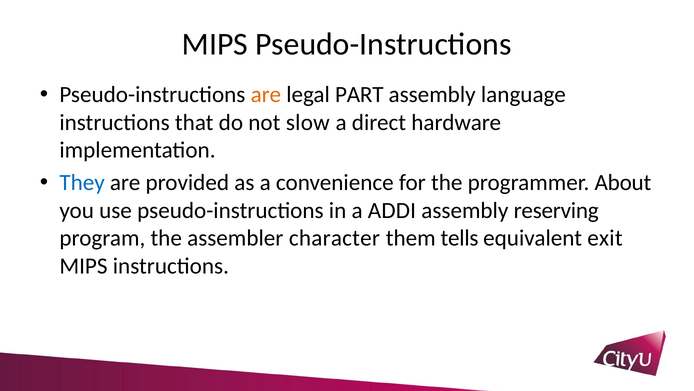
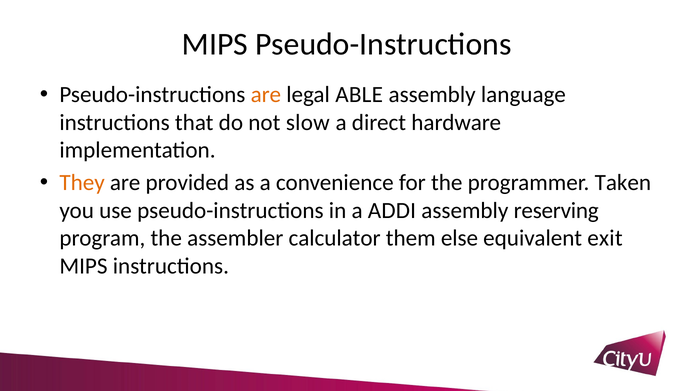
PART: PART -> ABLE
They colour: blue -> orange
About: About -> Taken
character: character -> calculator
tells: tells -> else
